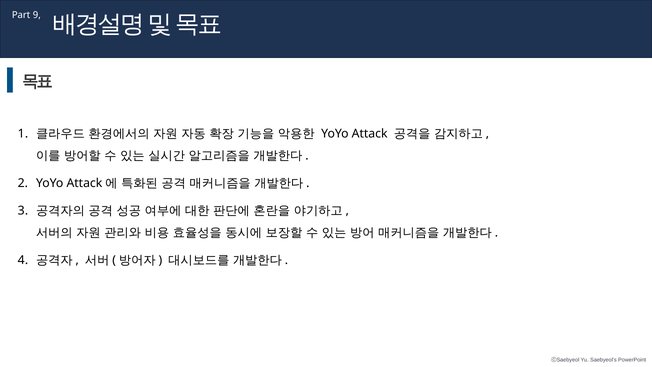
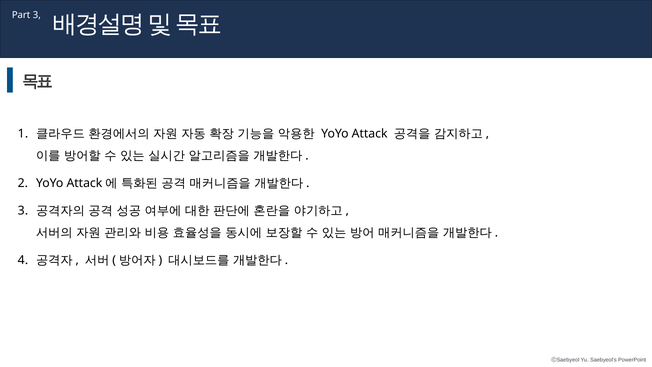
Part 9: 9 -> 3
